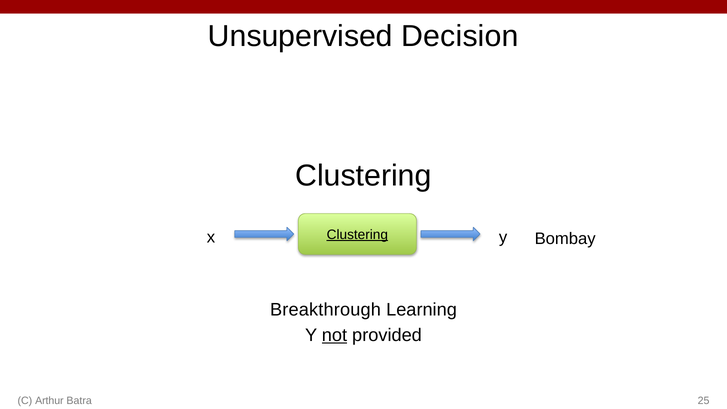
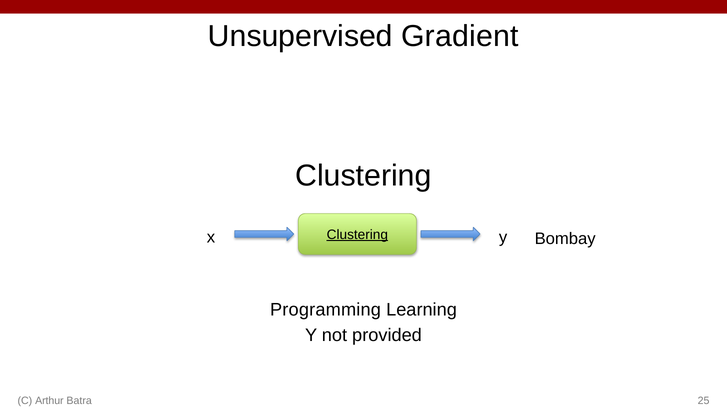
Decision: Decision -> Gradient
Breakthrough: Breakthrough -> Programming
not underline: present -> none
